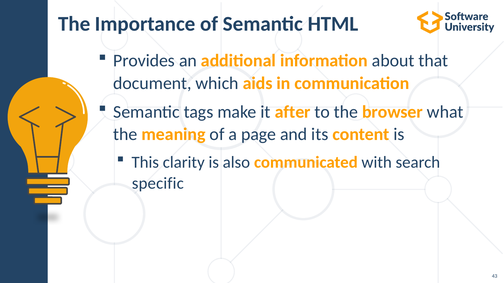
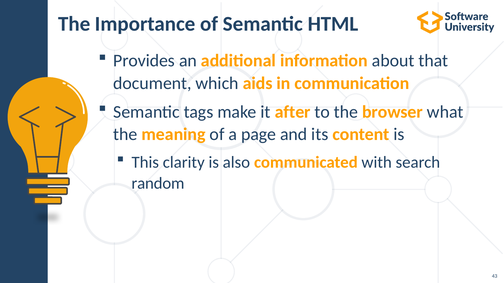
specific: specific -> random
